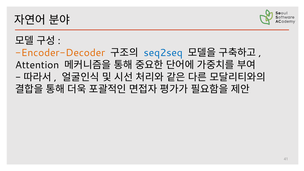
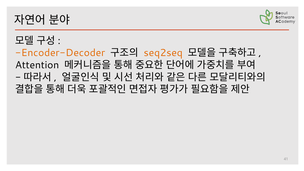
seq2seq colour: blue -> orange
